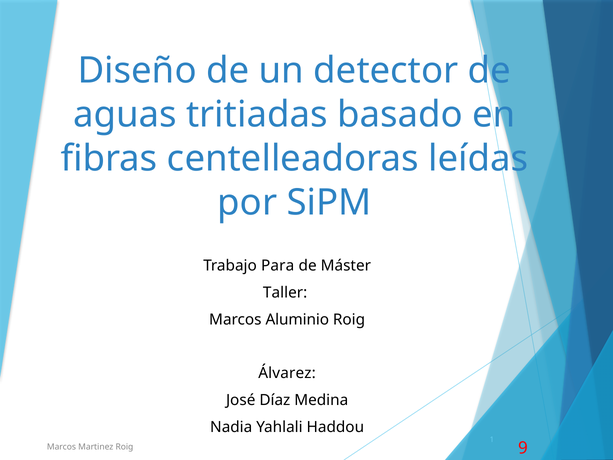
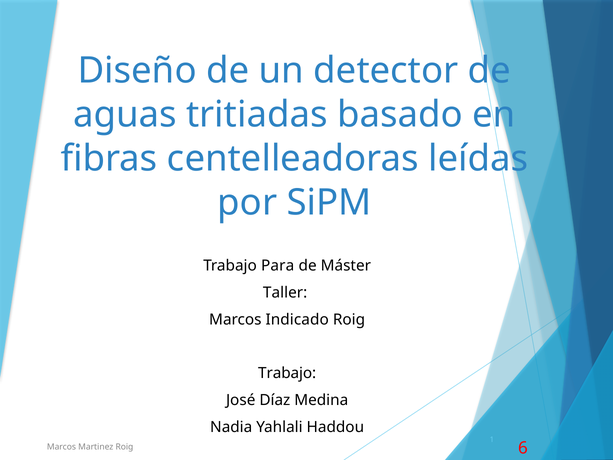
Aluminio: Aluminio -> Indicado
Álvarez at (287, 373): Álvarez -> Trabajo
9: 9 -> 6
